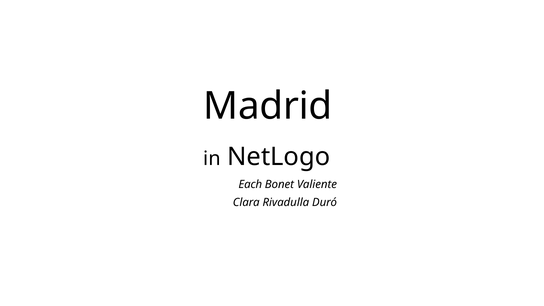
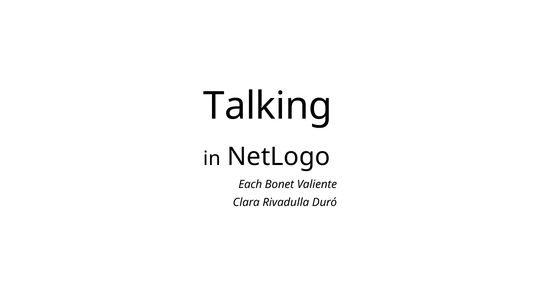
Madrid: Madrid -> Talking
